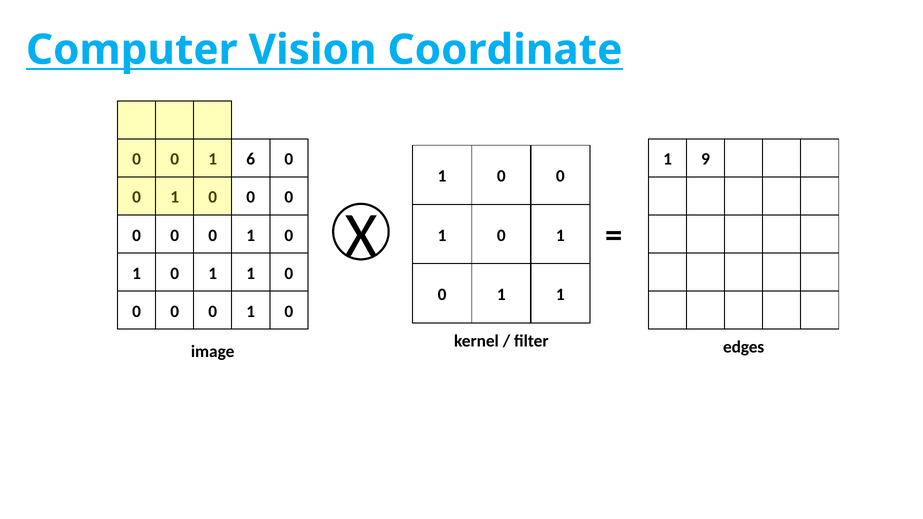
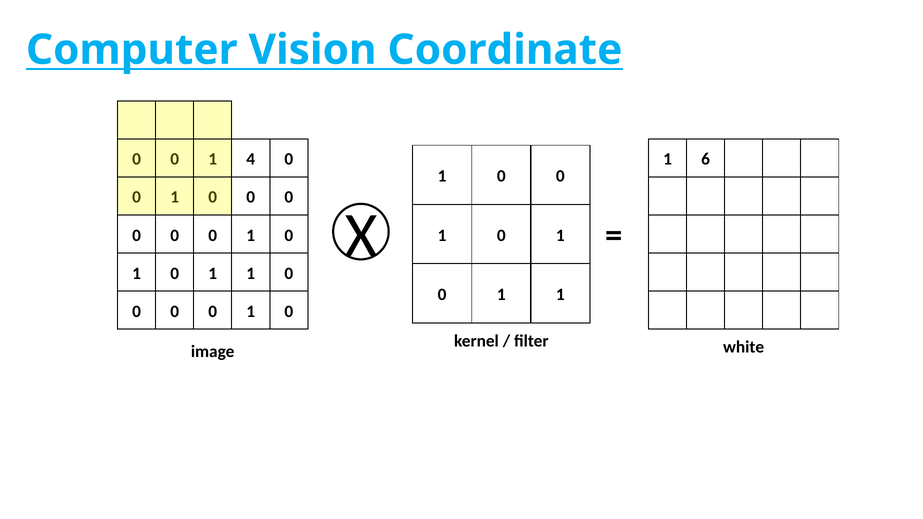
6: 6 -> 4
9: 9 -> 6
edges: edges -> white
